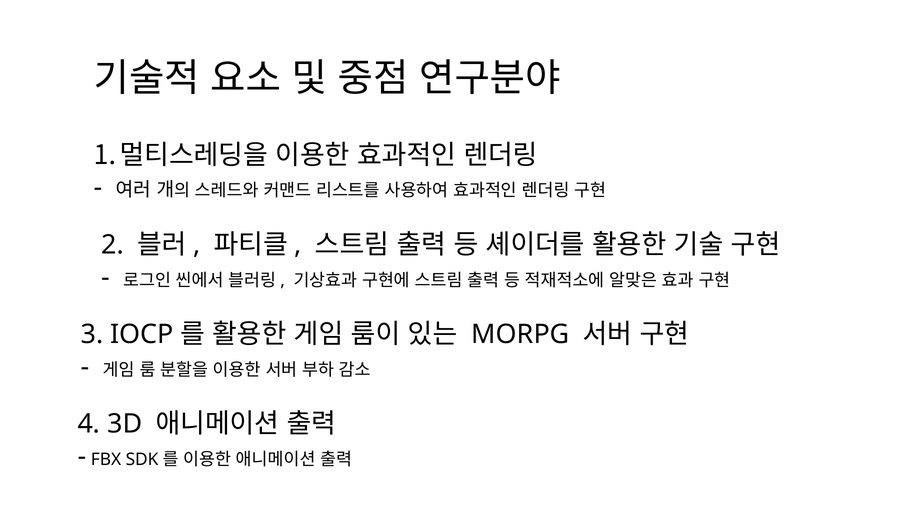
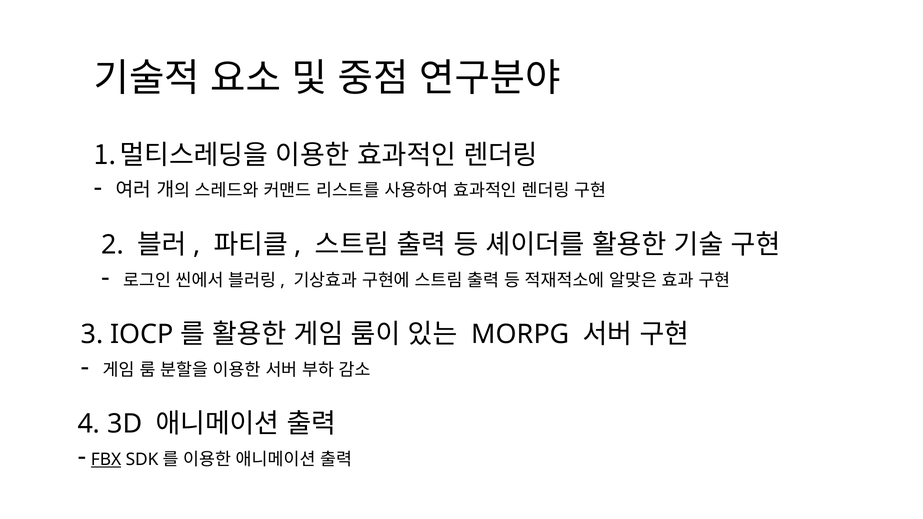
FBX underline: none -> present
